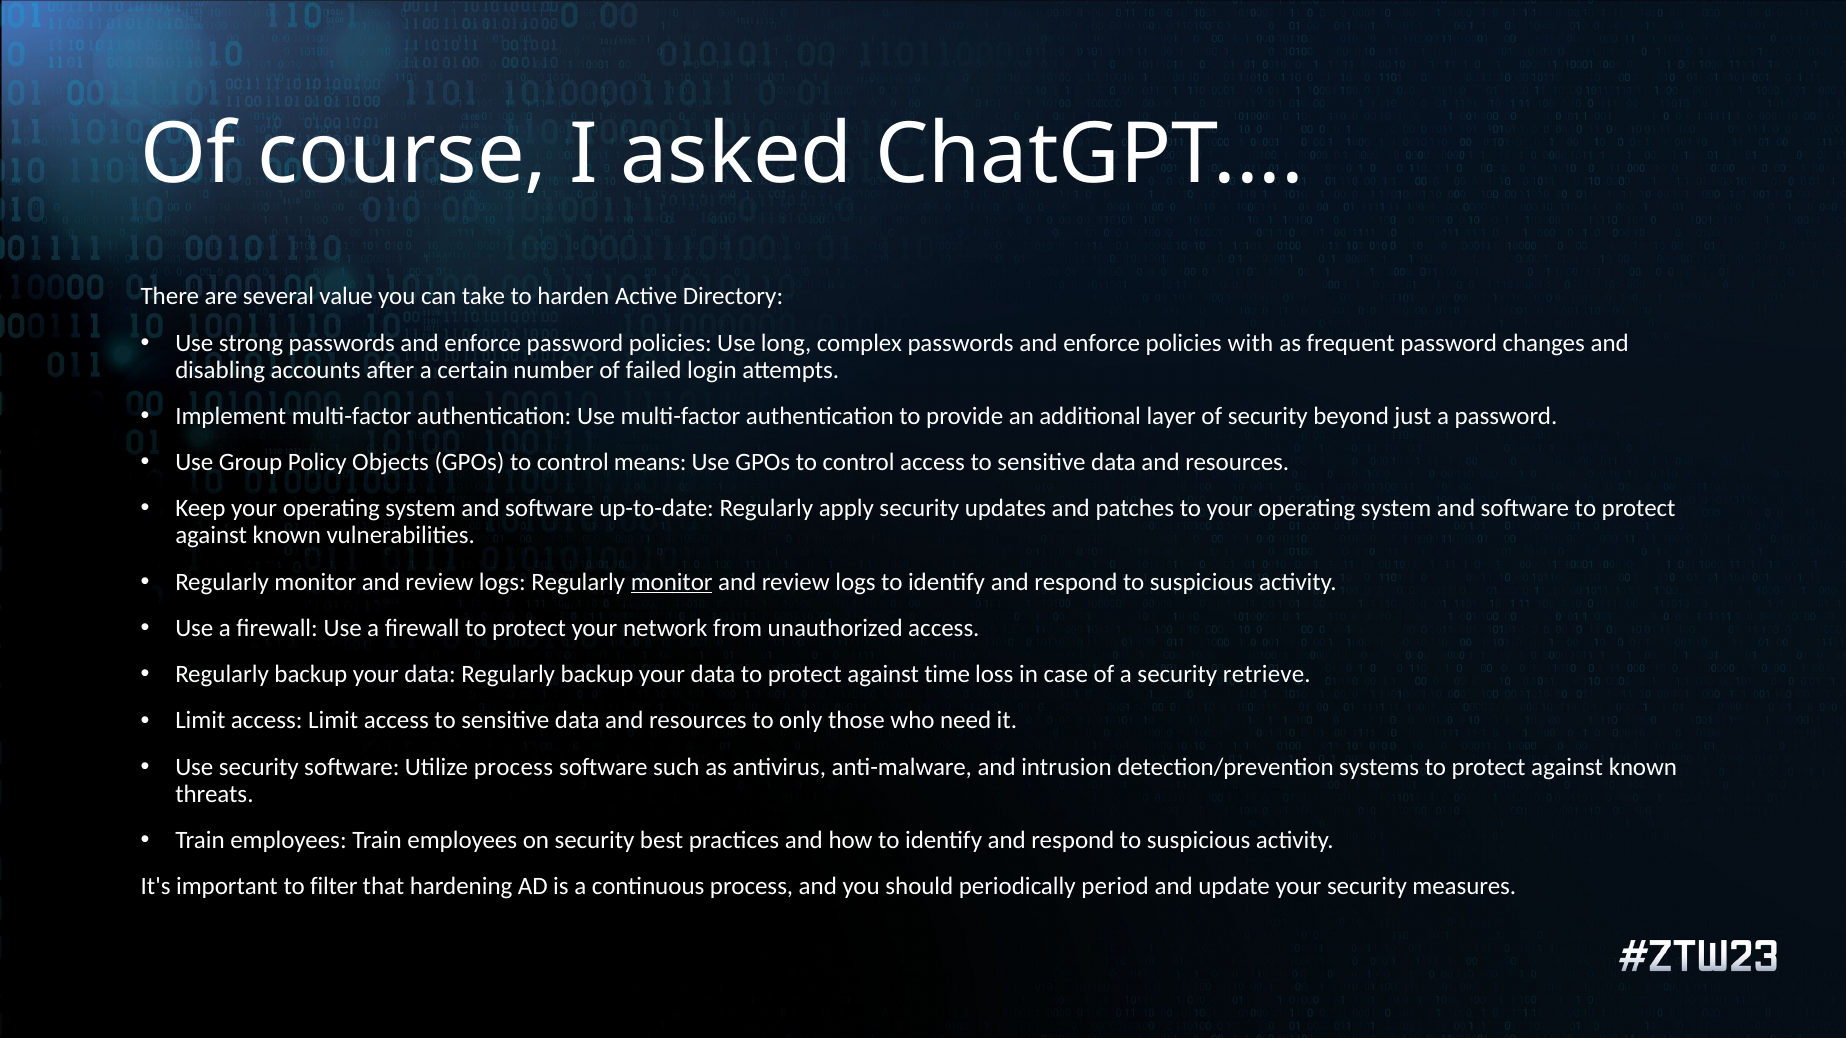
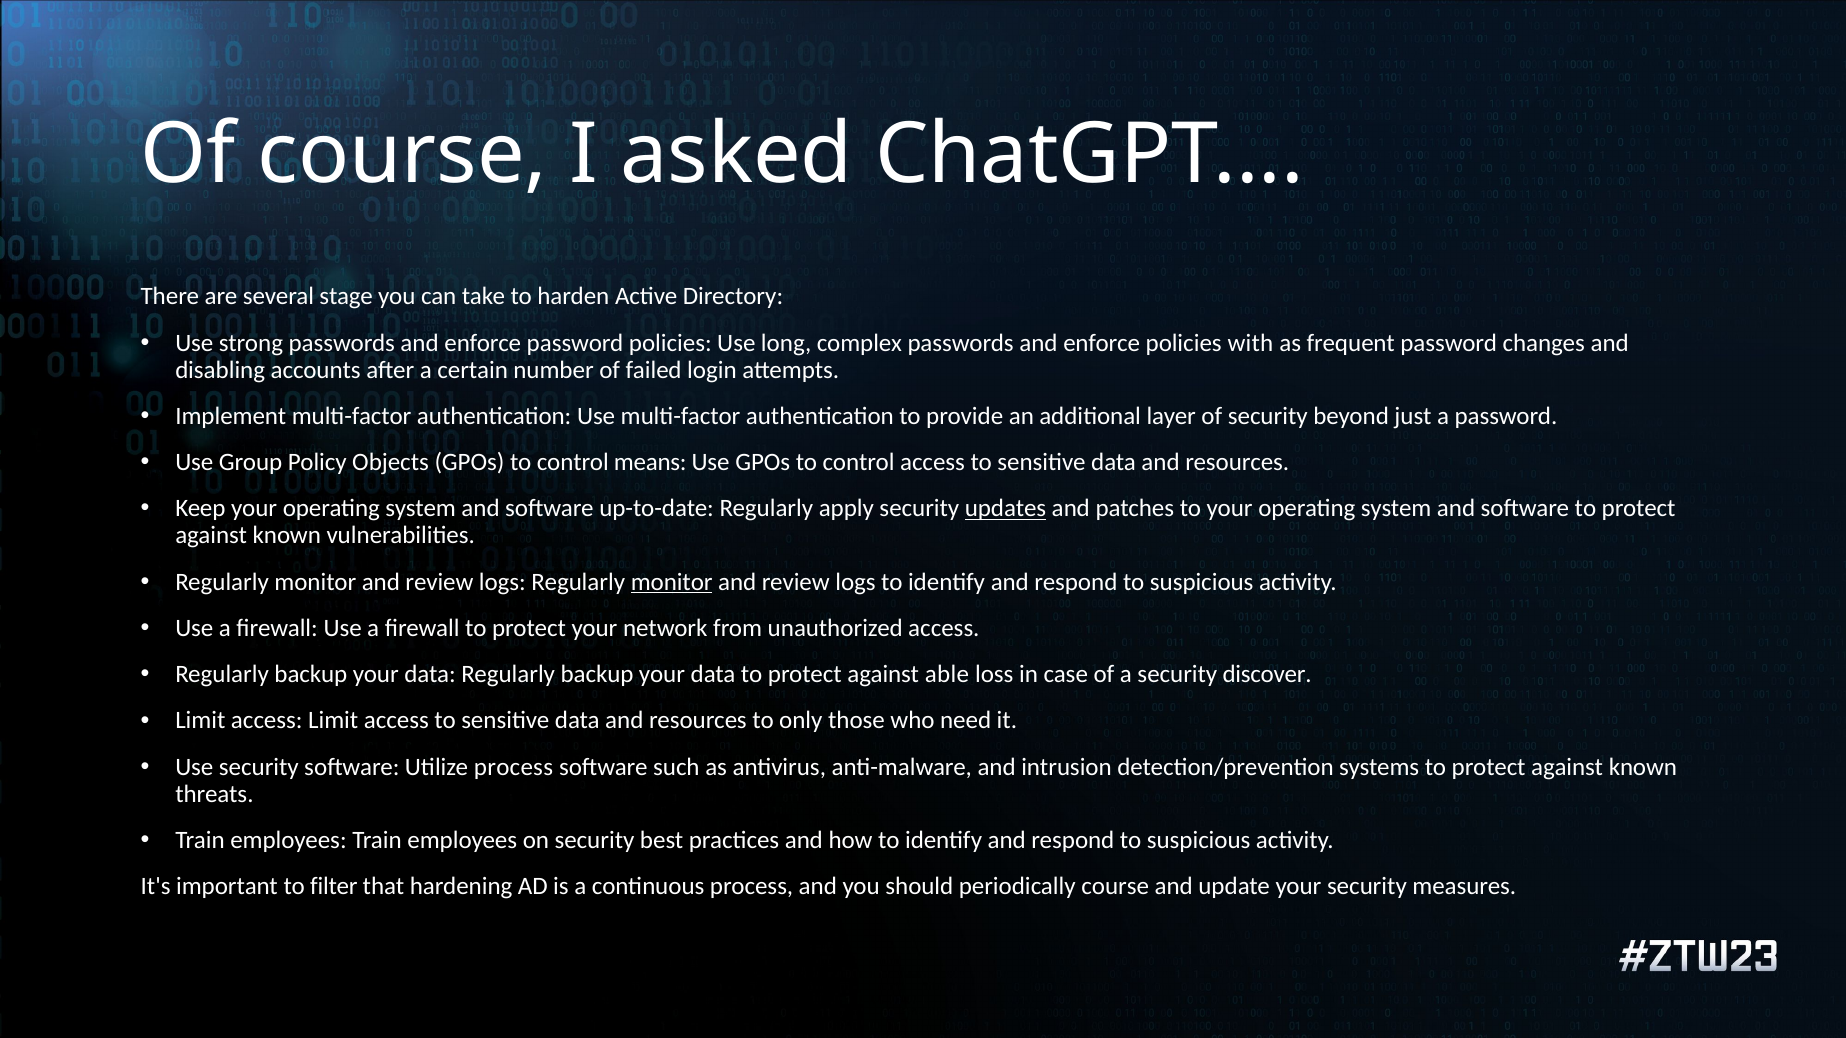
value: value -> stage
updates underline: none -> present
time: time -> able
retrieve: retrieve -> discover
periodically period: period -> course
